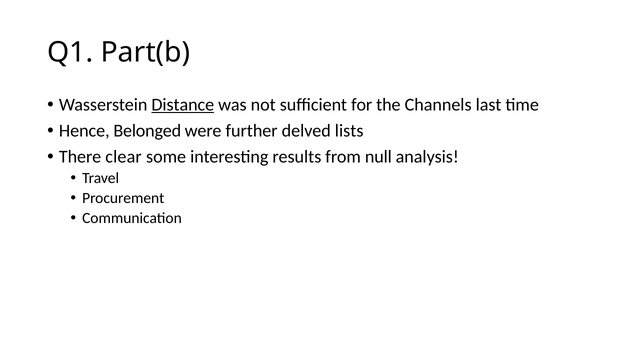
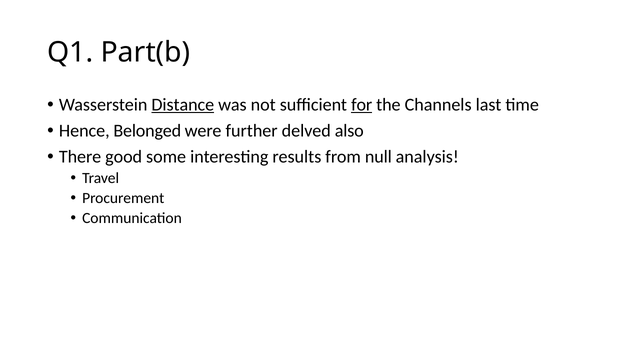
for underline: none -> present
lists: lists -> also
clear: clear -> good
